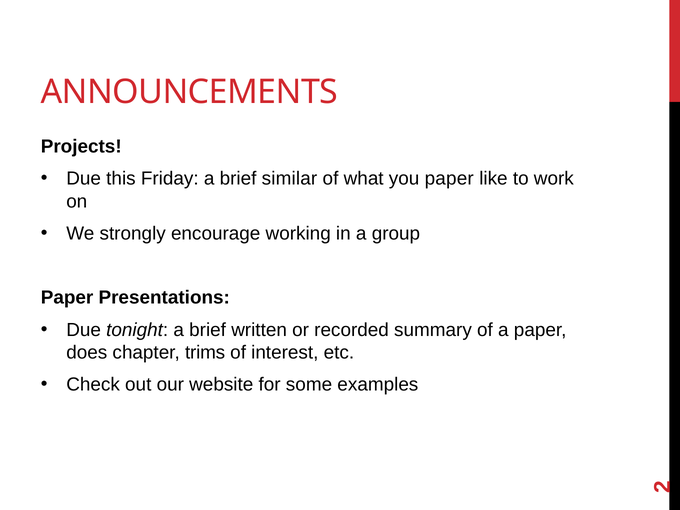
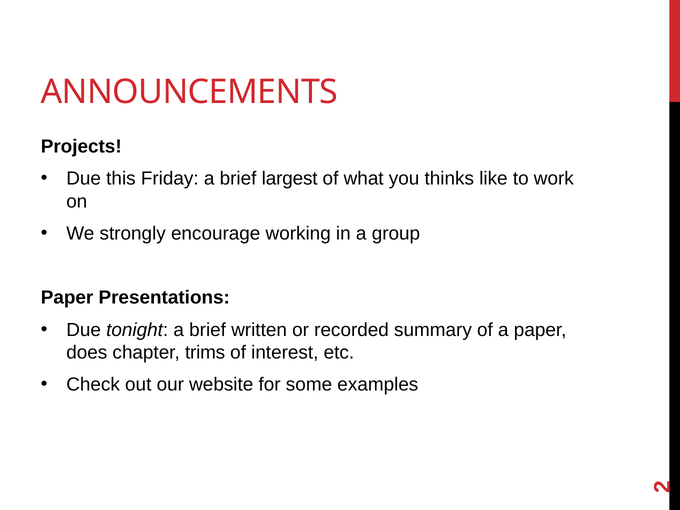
similar: similar -> largest
you paper: paper -> thinks
